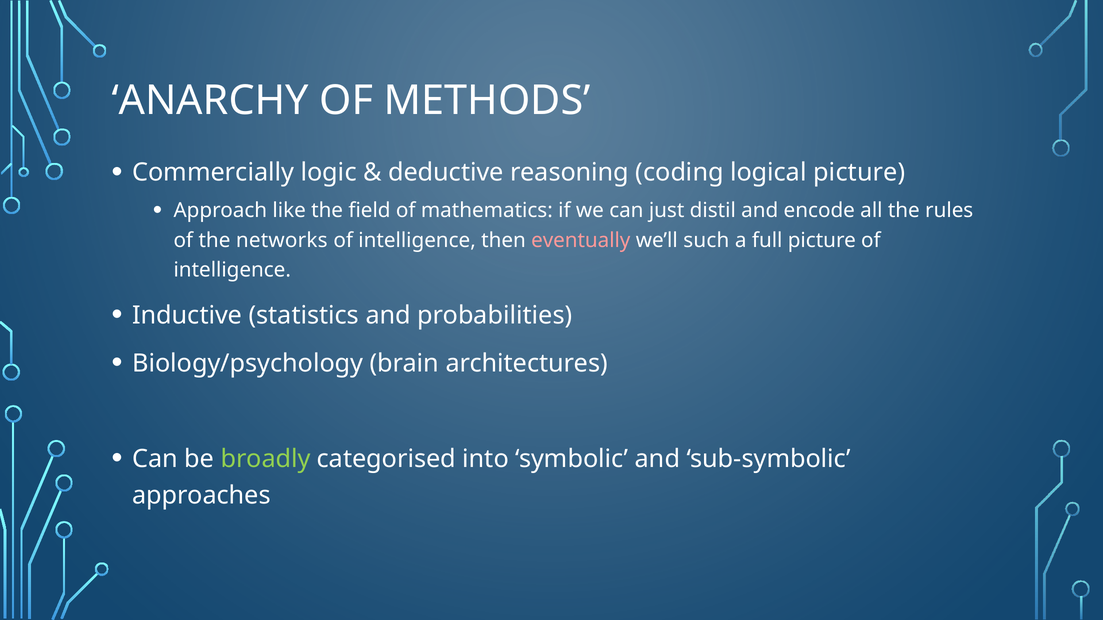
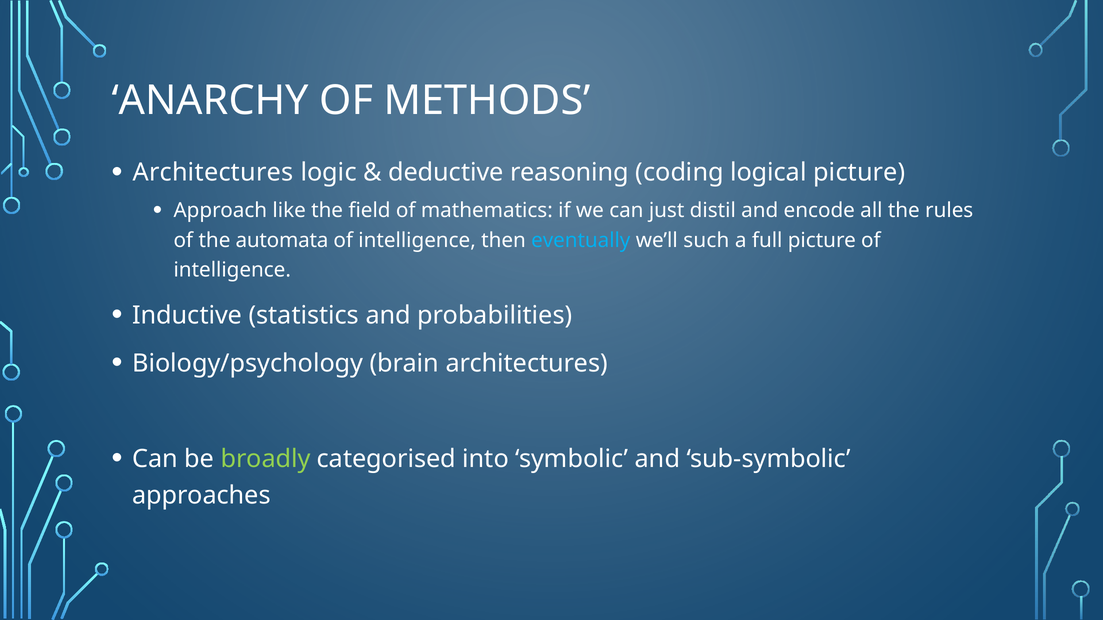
Commercially at (213, 173): Commercially -> Architectures
networks: networks -> automata
eventually colour: pink -> light blue
